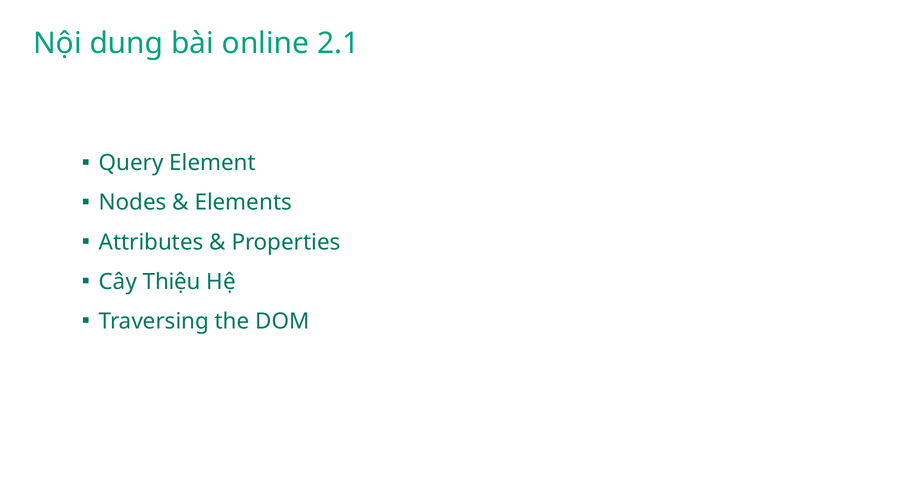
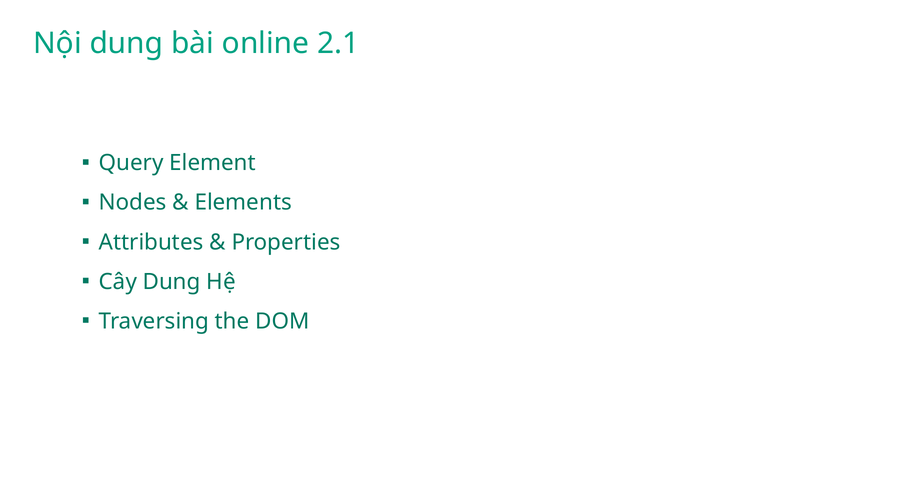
Cây Thiệu: Thiệu -> Dung
